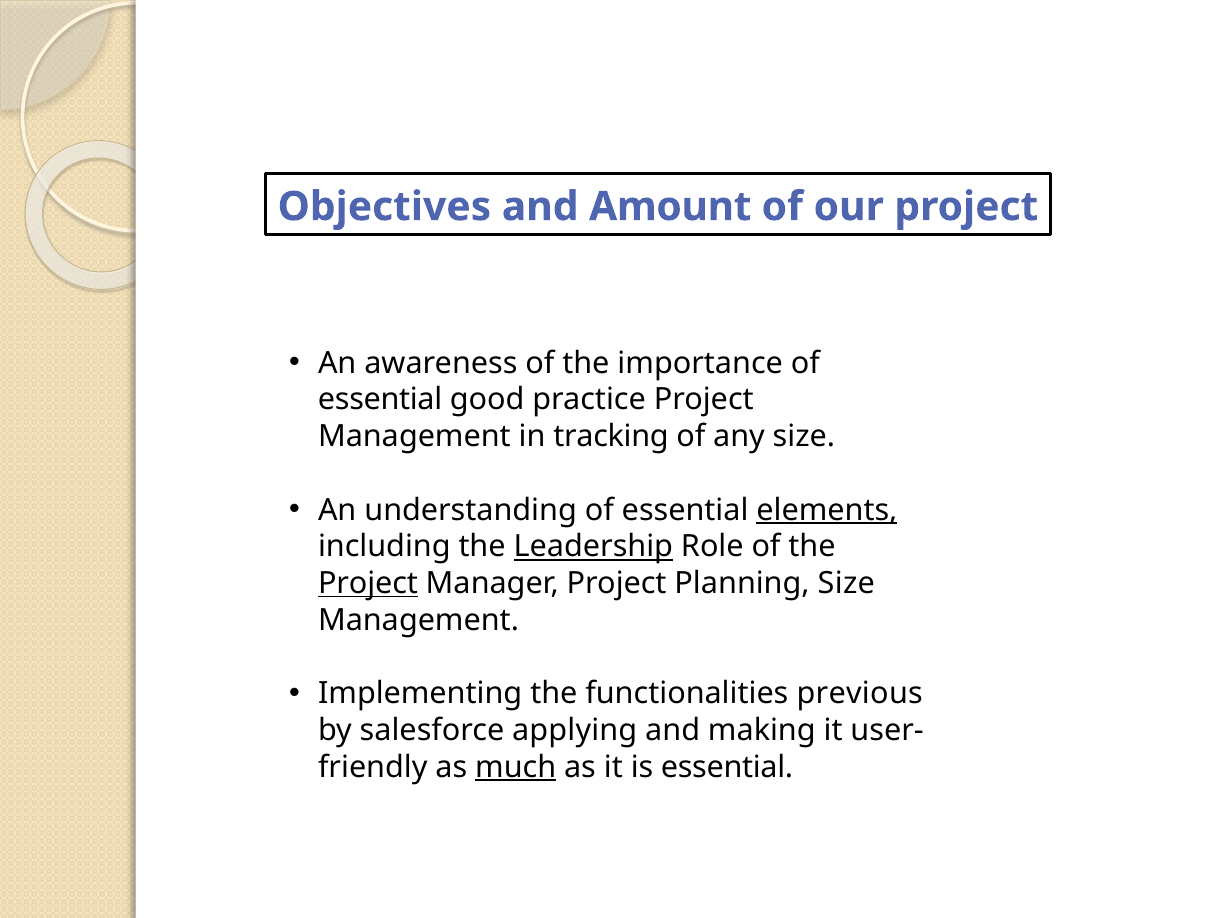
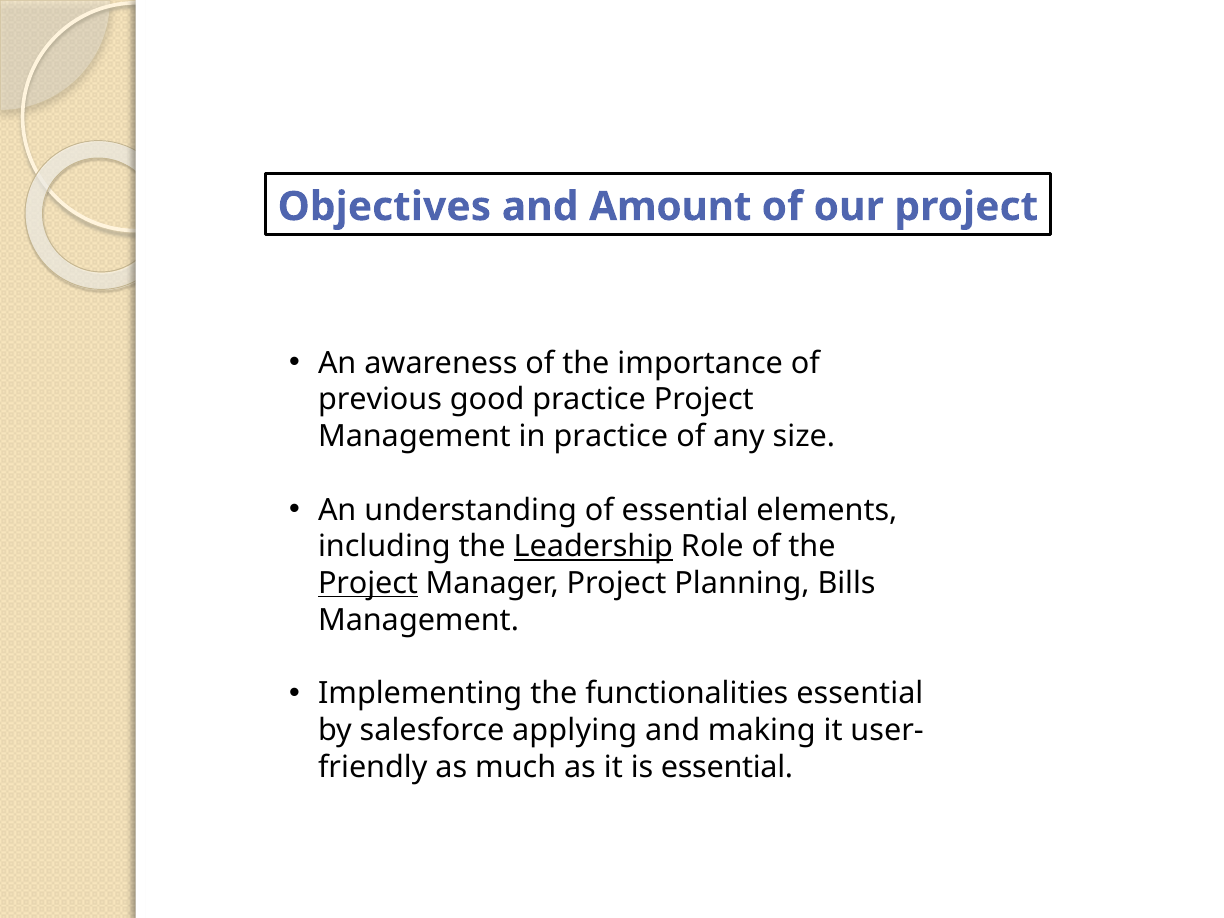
essential at (380, 400): essential -> previous
in tracking: tracking -> practice
elements underline: present -> none
Planning Size: Size -> Bills
functionalities previous: previous -> essential
much underline: present -> none
